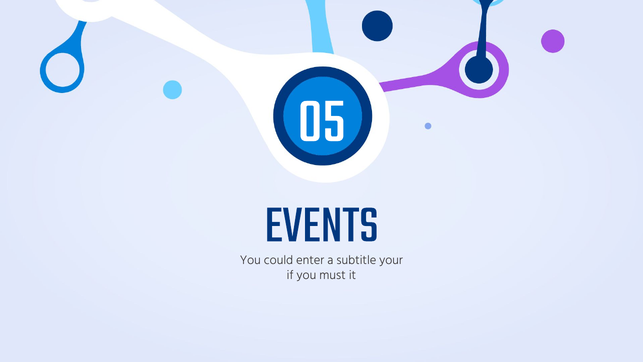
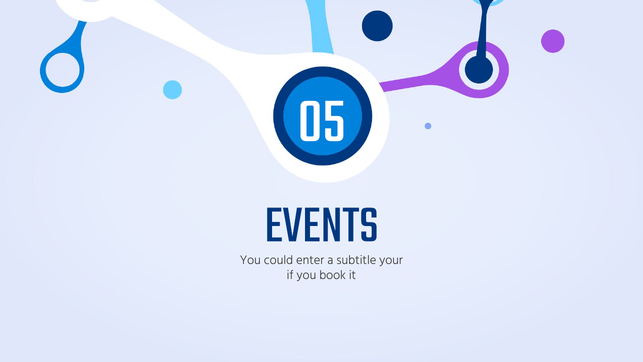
must: must -> book
